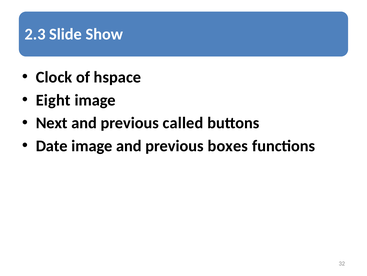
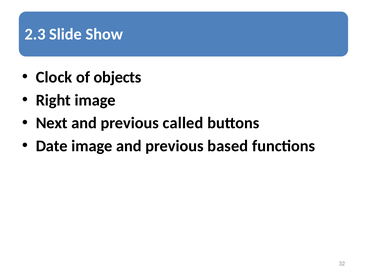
hspace: hspace -> objects
Eight: Eight -> Right
boxes: boxes -> based
